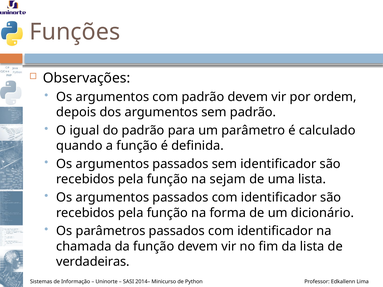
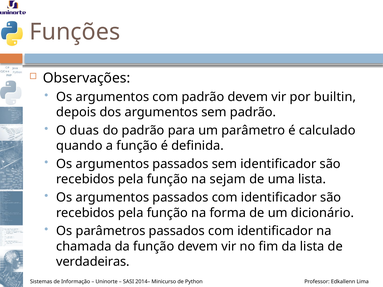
ordem: ordem -> builtin
igual: igual -> duas
